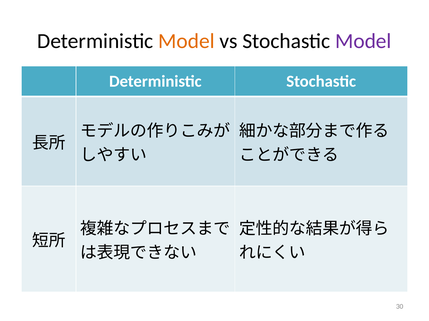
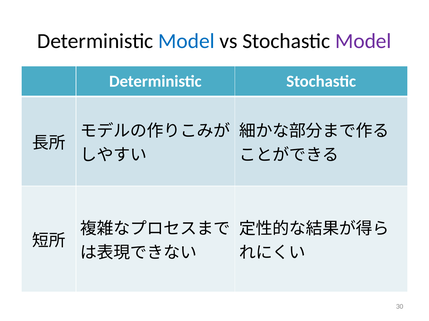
Model at (186, 41) colour: orange -> blue
